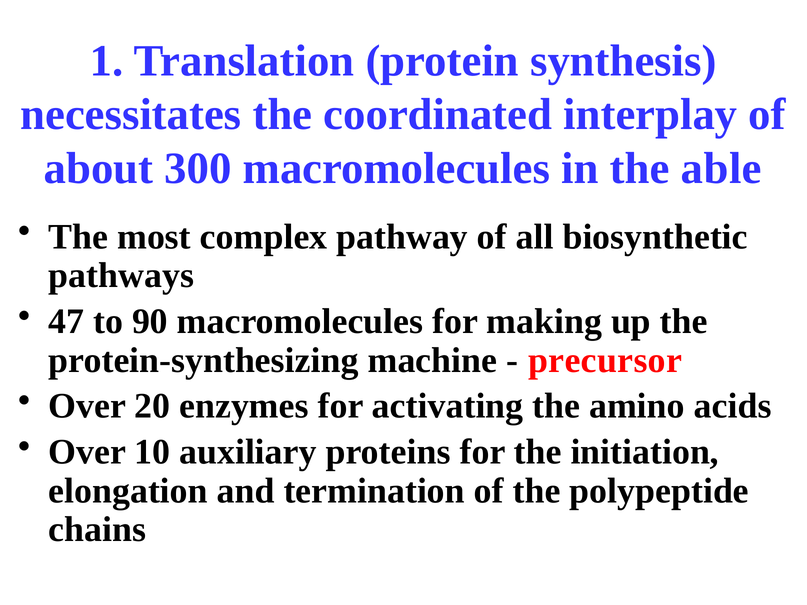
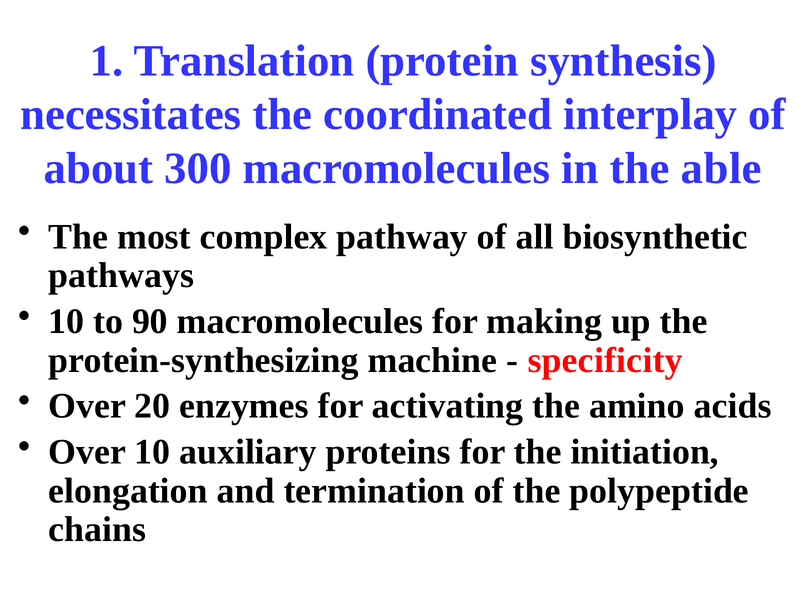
47 at (66, 322): 47 -> 10
precursor: precursor -> specificity
